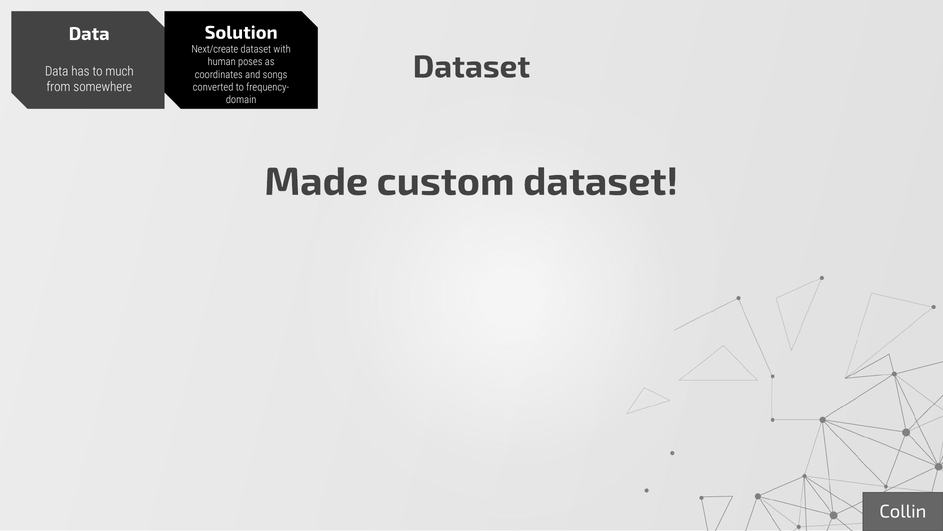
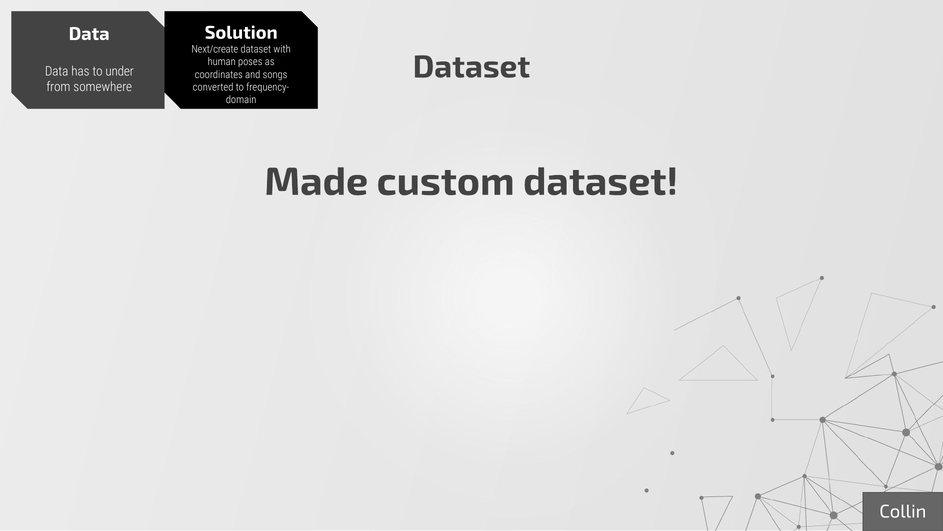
much: much -> under
